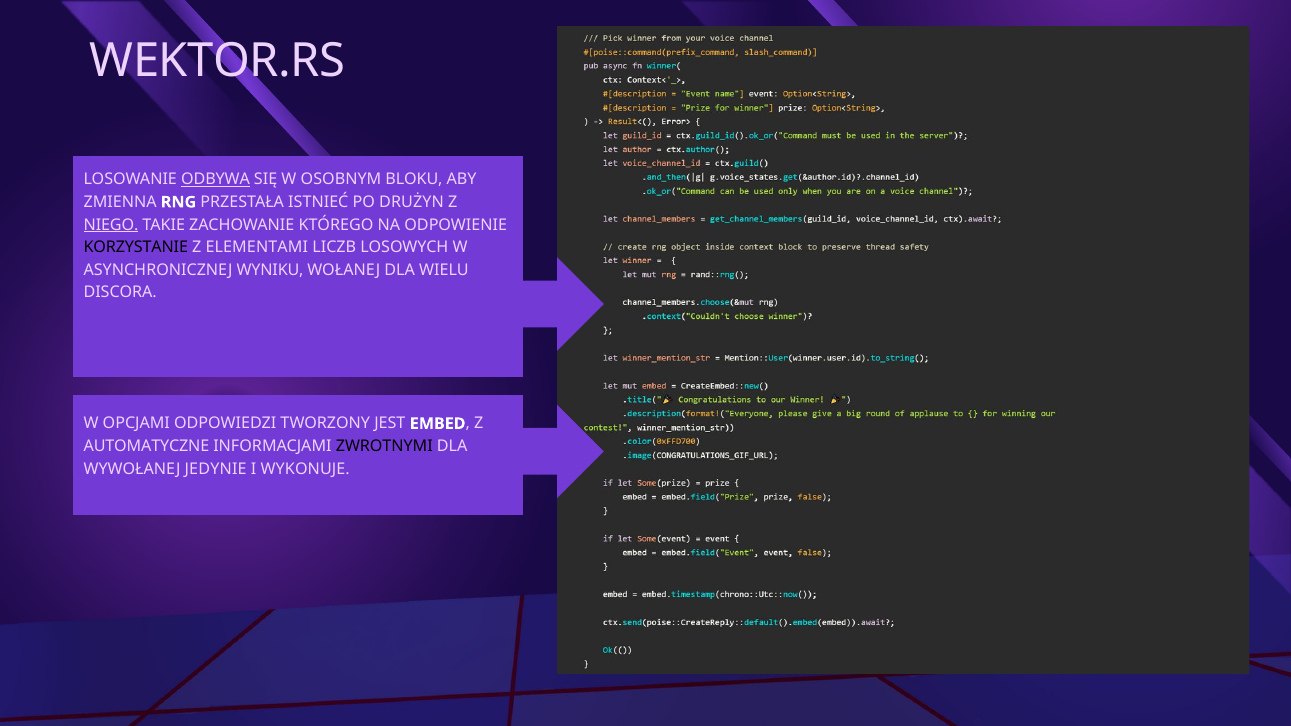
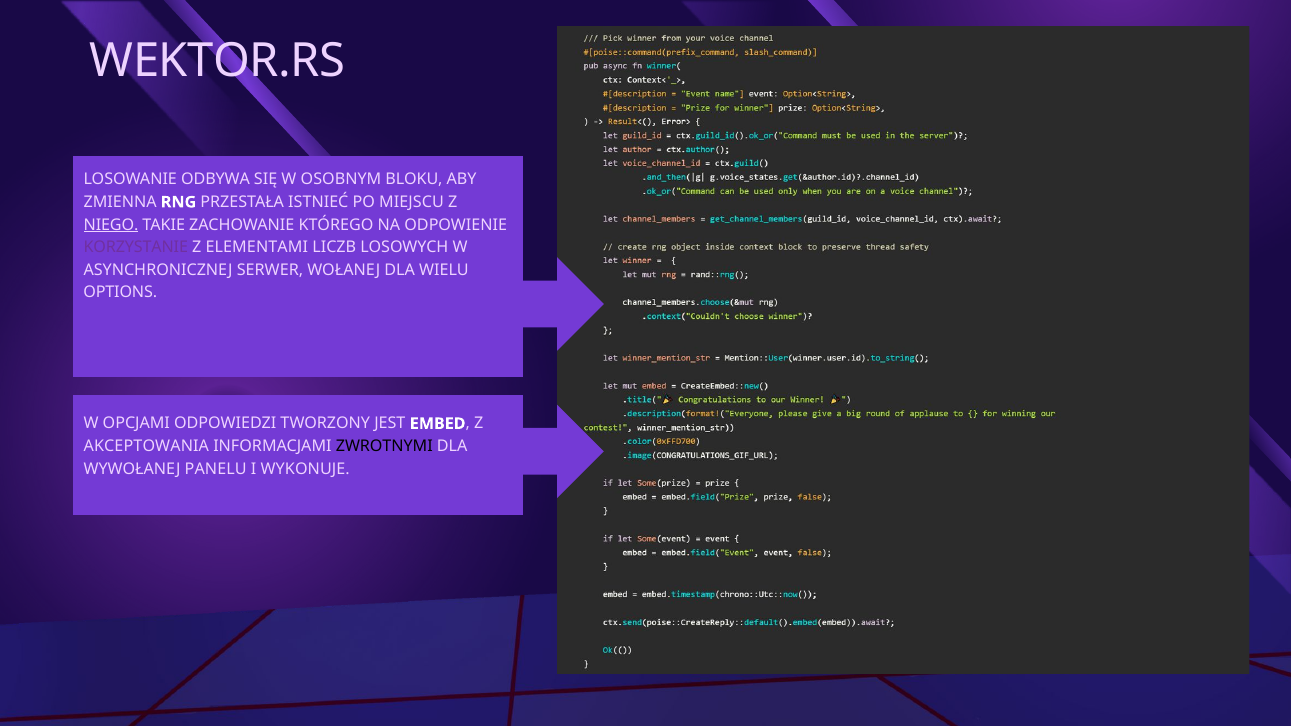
ODBYWA underline: present -> none
DRUŻYN: DRUŻYN -> MIEJSCU
KORZYSTANIE colour: black -> purple
WYNIKU: WYNIKU -> SERWER
DISCORA: DISCORA -> OPTIONS
AUTOMATYCZNE: AUTOMATYCZNE -> AKCEPTOWANIA
JEDYNIE: JEDYNIE -> PANELU
